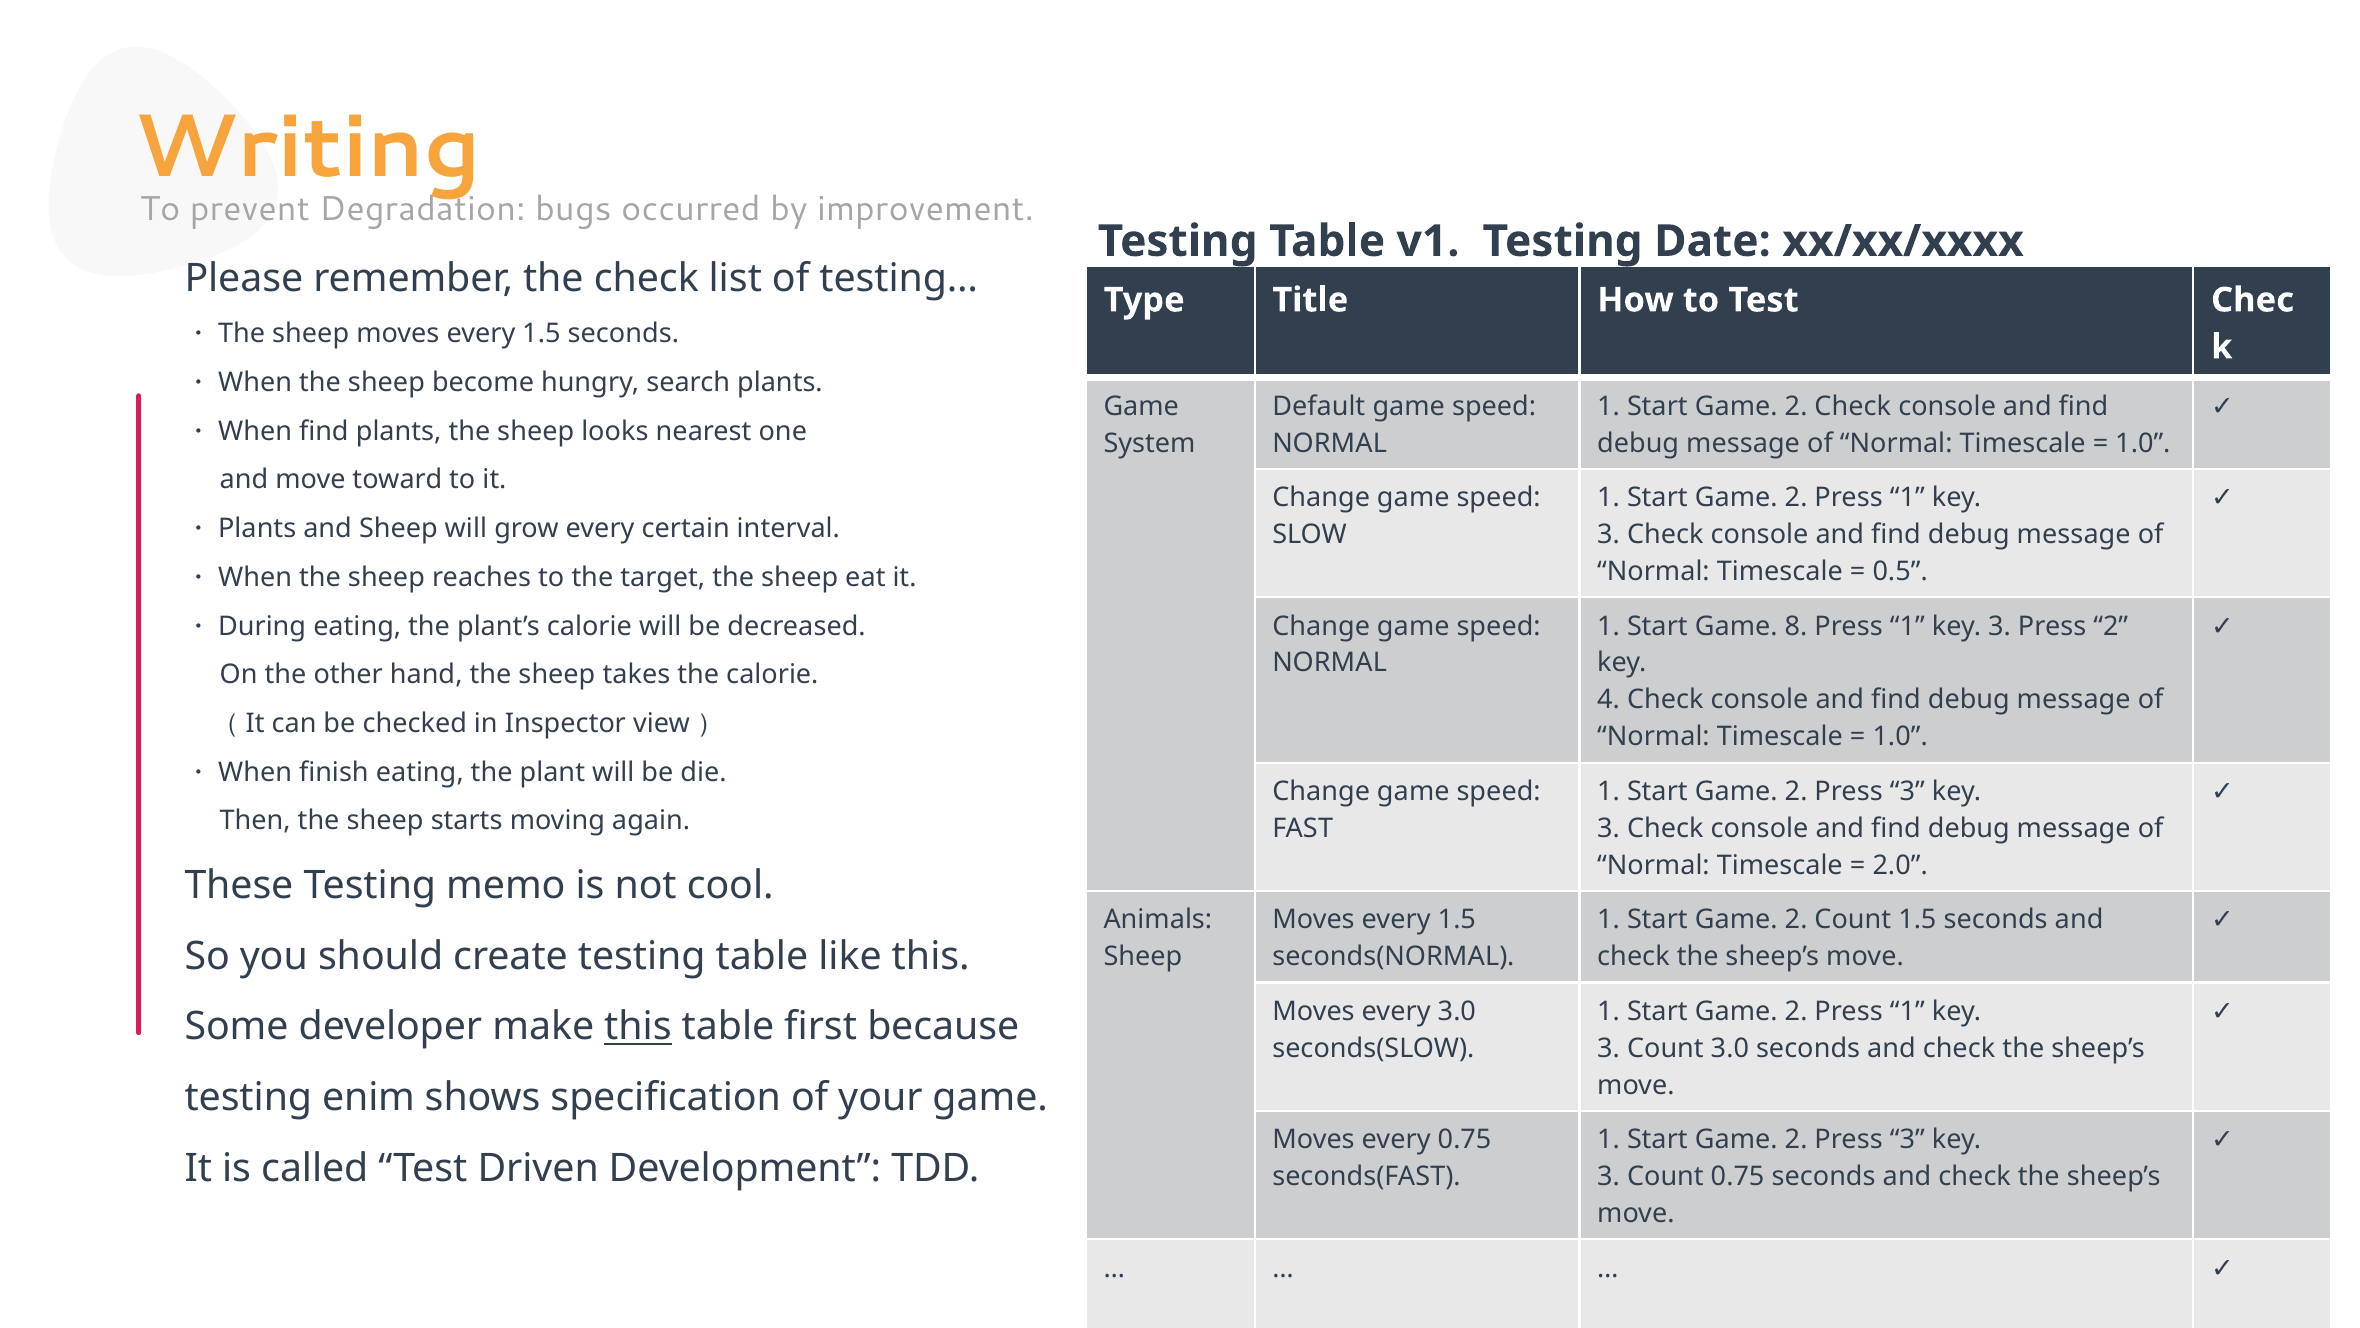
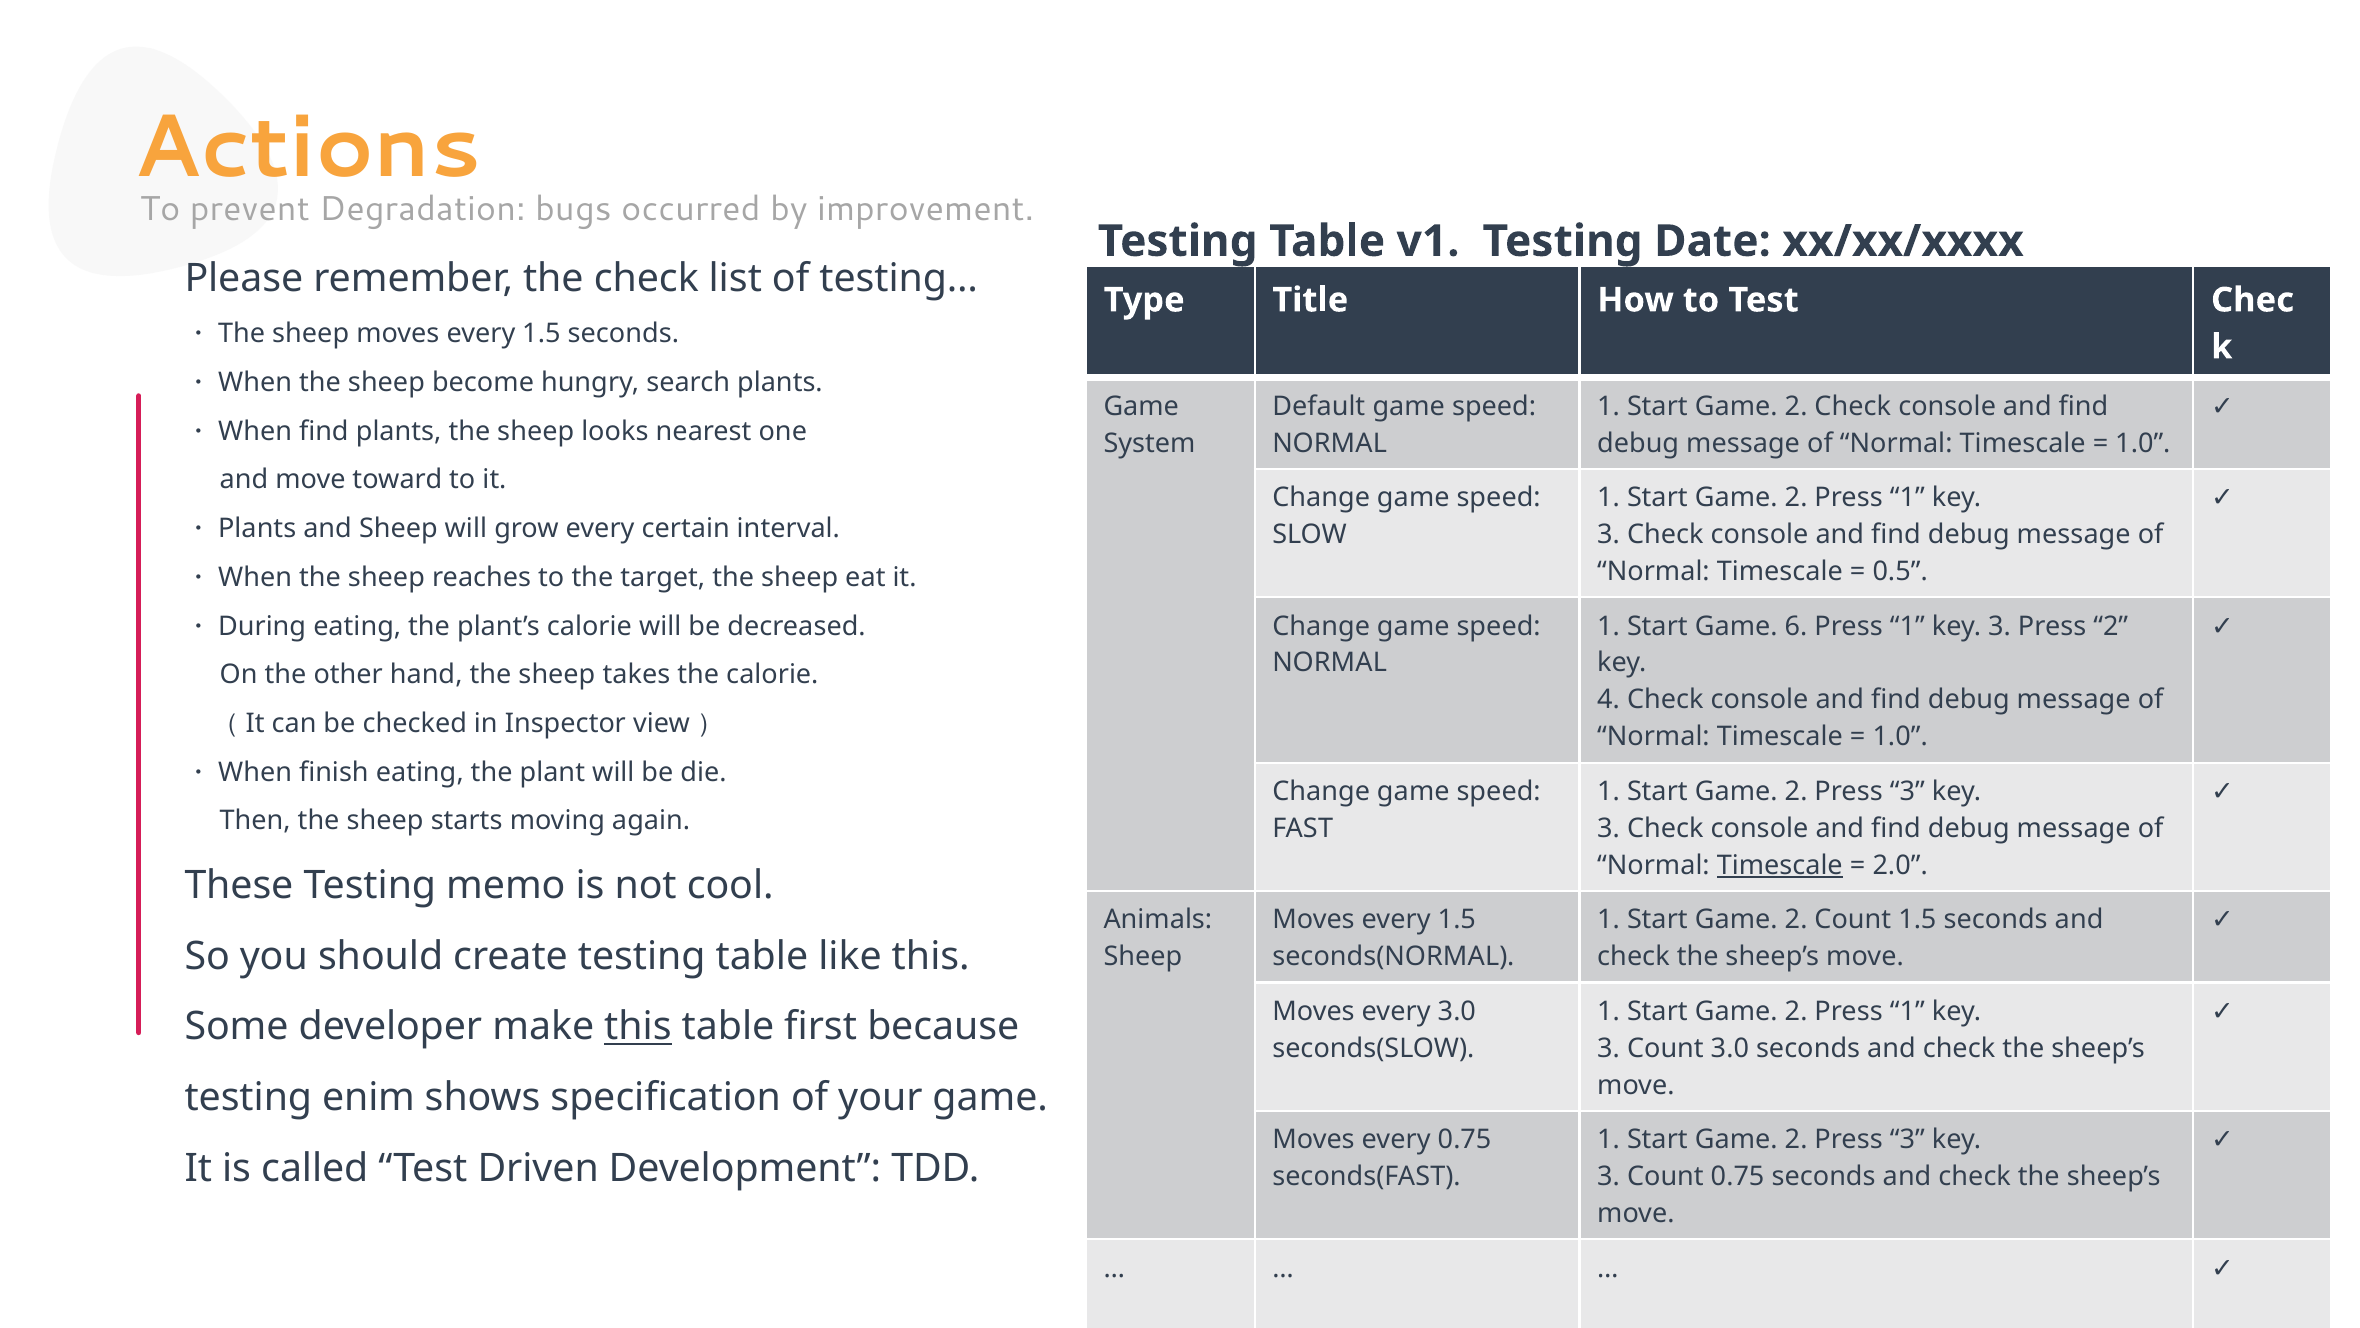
Writing: Writing -> Actions
8: 8 -> 6
Timescale at (1780, 865) underline: none -> present
